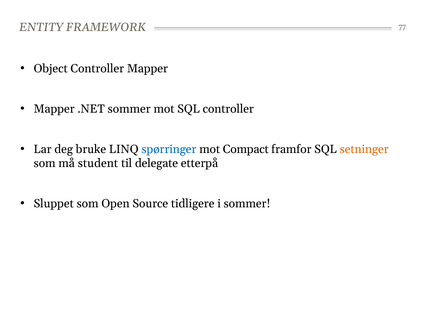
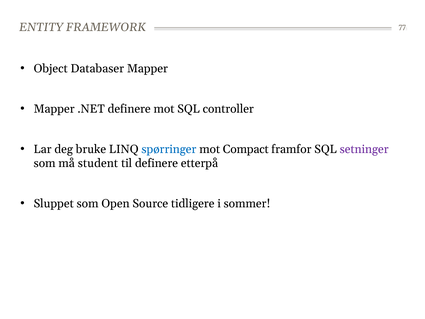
Object Controller: Controller -> Databaser
.NET sommer: sommer -> definere
setninger colour: orange -> purple
til delegate: delegate -> definere
